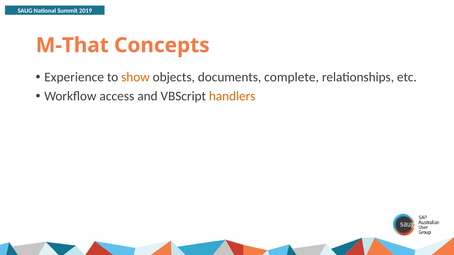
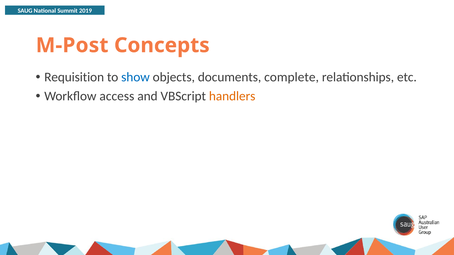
M-That: M-That -> M-Post
Experience: Experience -> Requisition
show colour: orange -> blue
